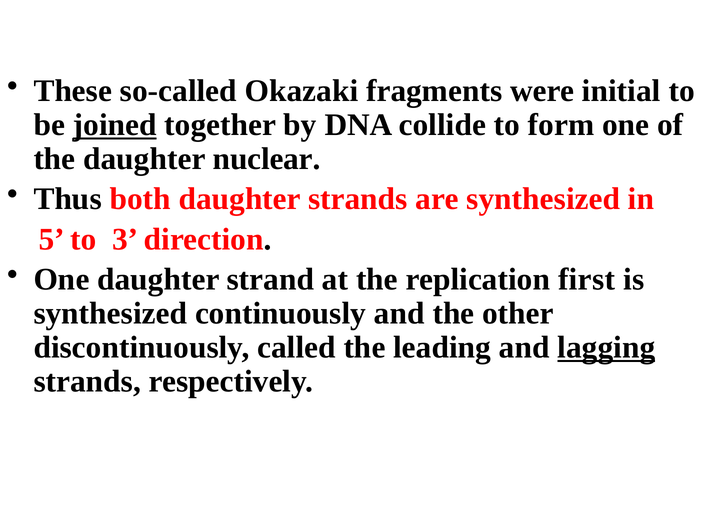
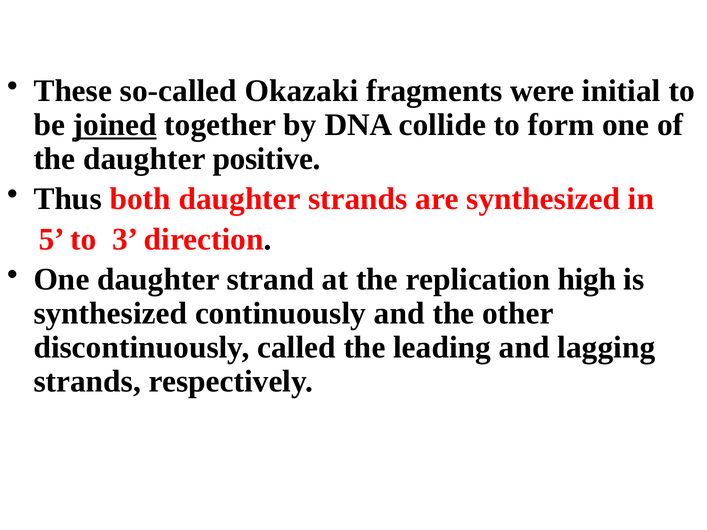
nuclear: nuclear -> positive
first: first -> high
lagging underline: present -> none
